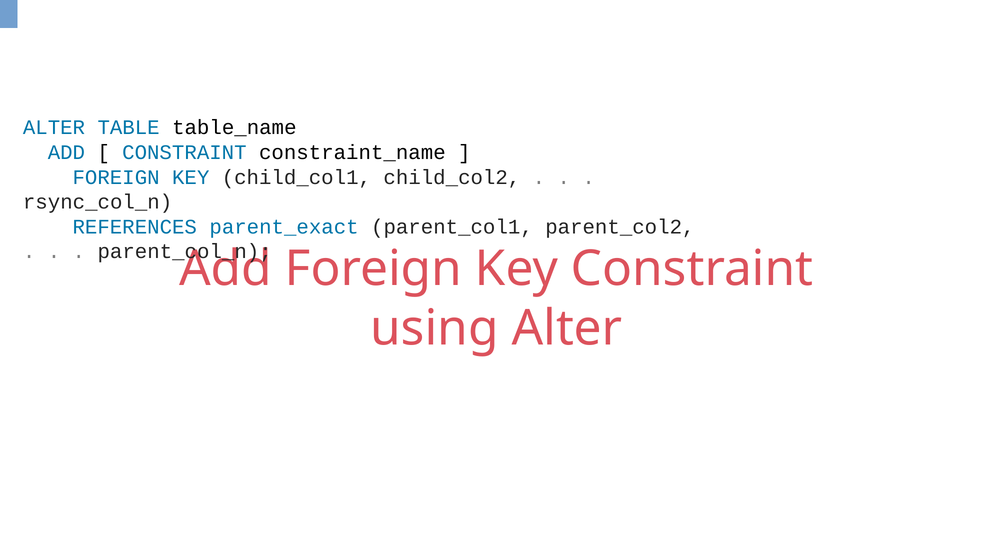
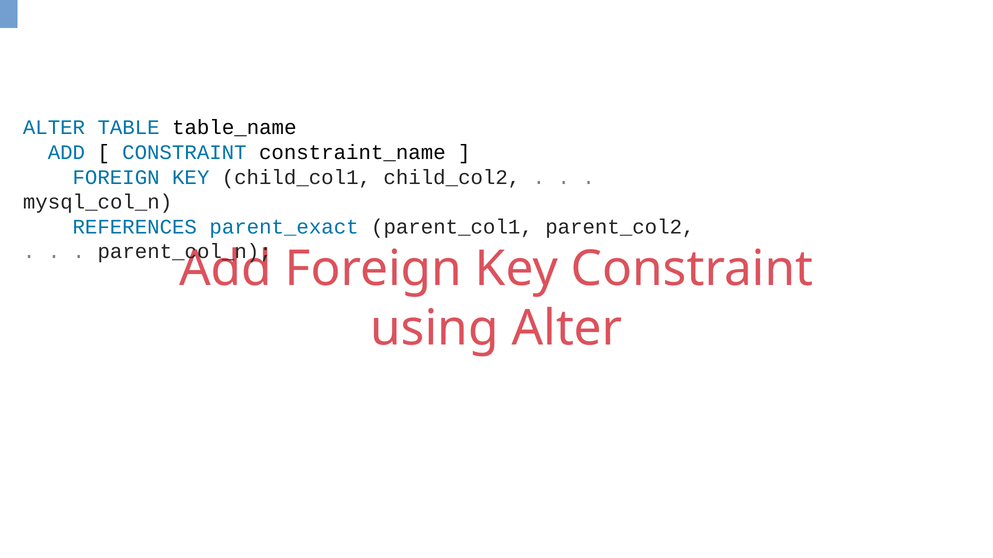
rsync_col_n: rsync_col_n -> mysql_col_n
